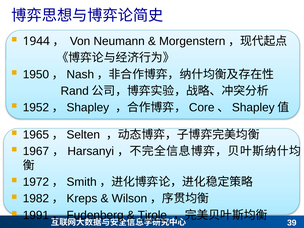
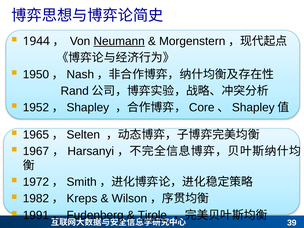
Neumann underline: none -> present
